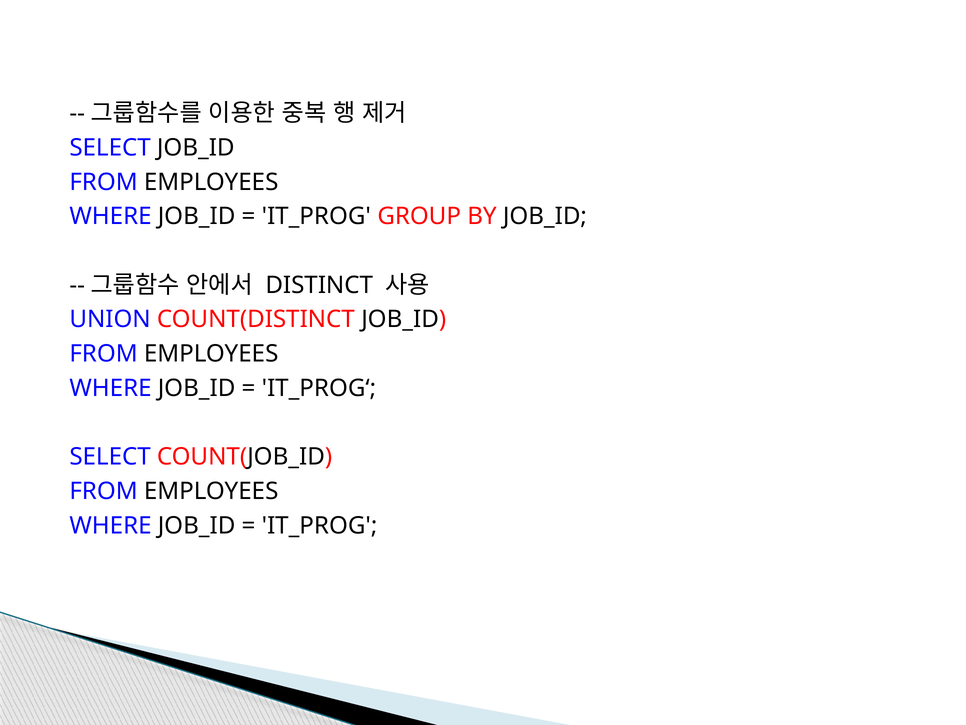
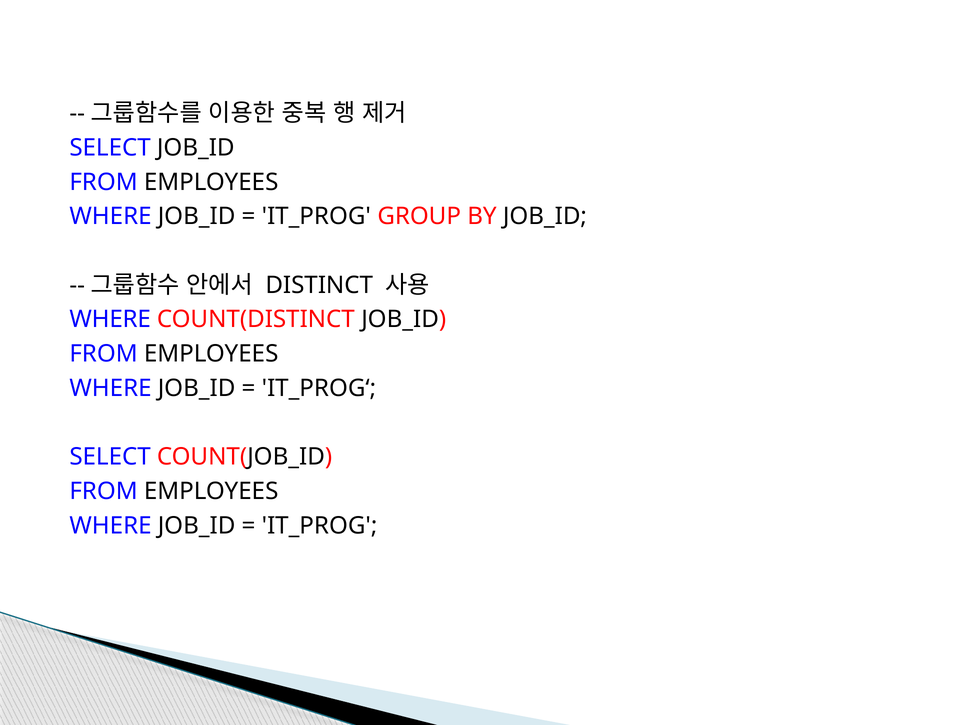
UNION at (110, 319): UNION -> WHERE
